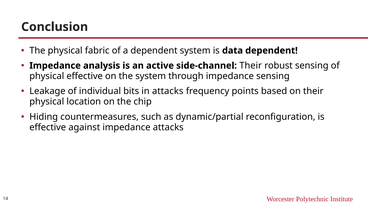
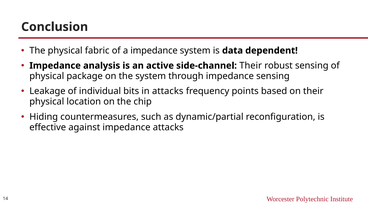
a dependent: dependent -> impedance
physical effective: effective -> package
